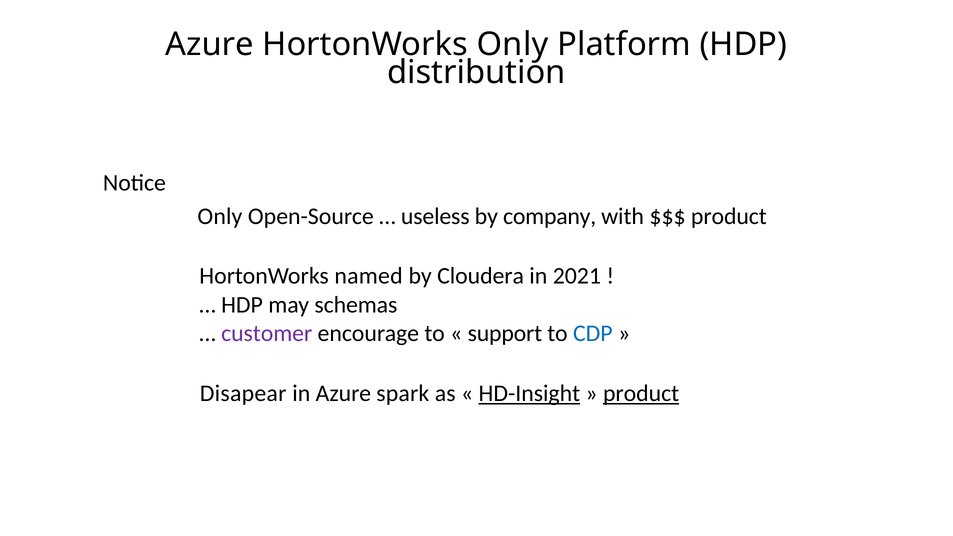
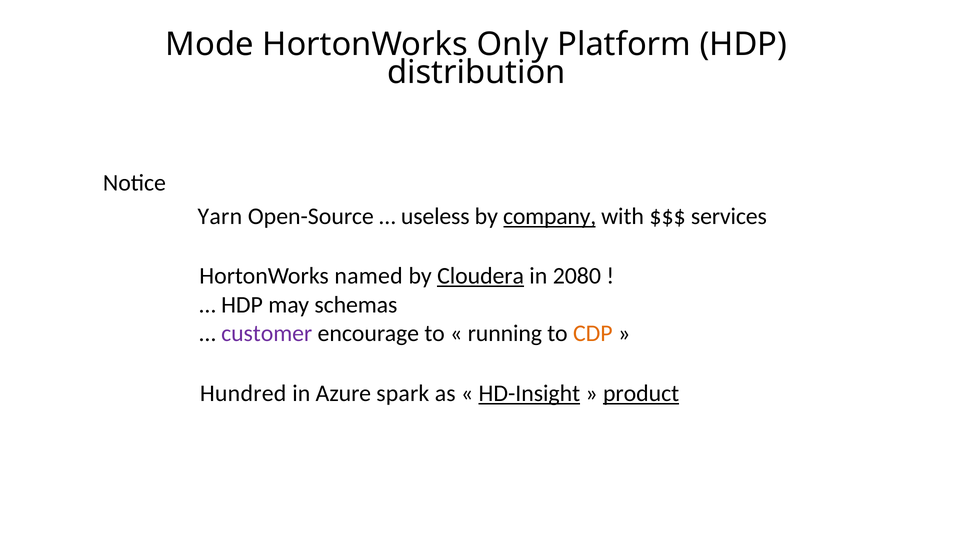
Azure at (210, 44): Azure -> Mode
Only at (220, 217): Only -> Yarn
company underline: none -> present
product at (729, 217): product -> services
Cloudera underline: none -> present
2021: 2021 -> 2080
support: support -> running
CDP colour: blue -> orange
Disapear: Disapear -> Hundred
